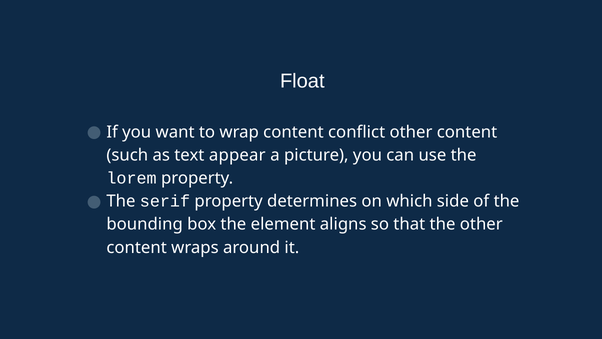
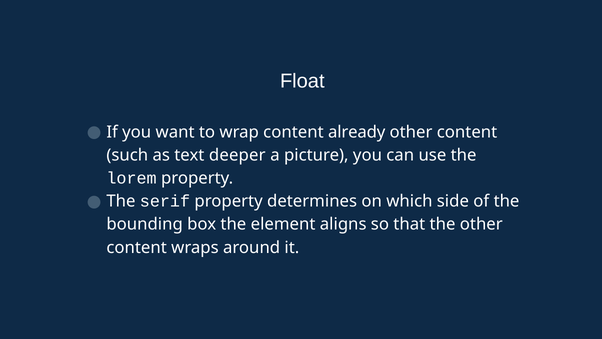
conflict: conflict -> already
appear: appear -> deeper
